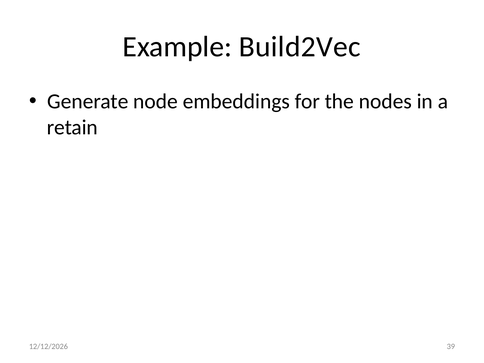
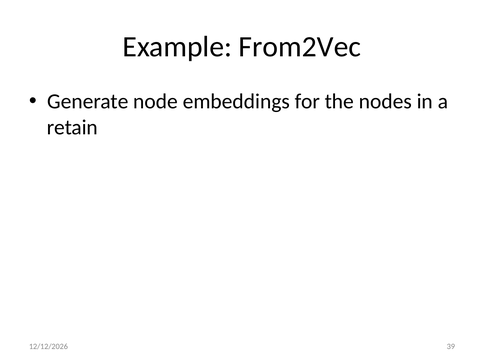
Build2Vec: Build2Vec -> From2Vec
